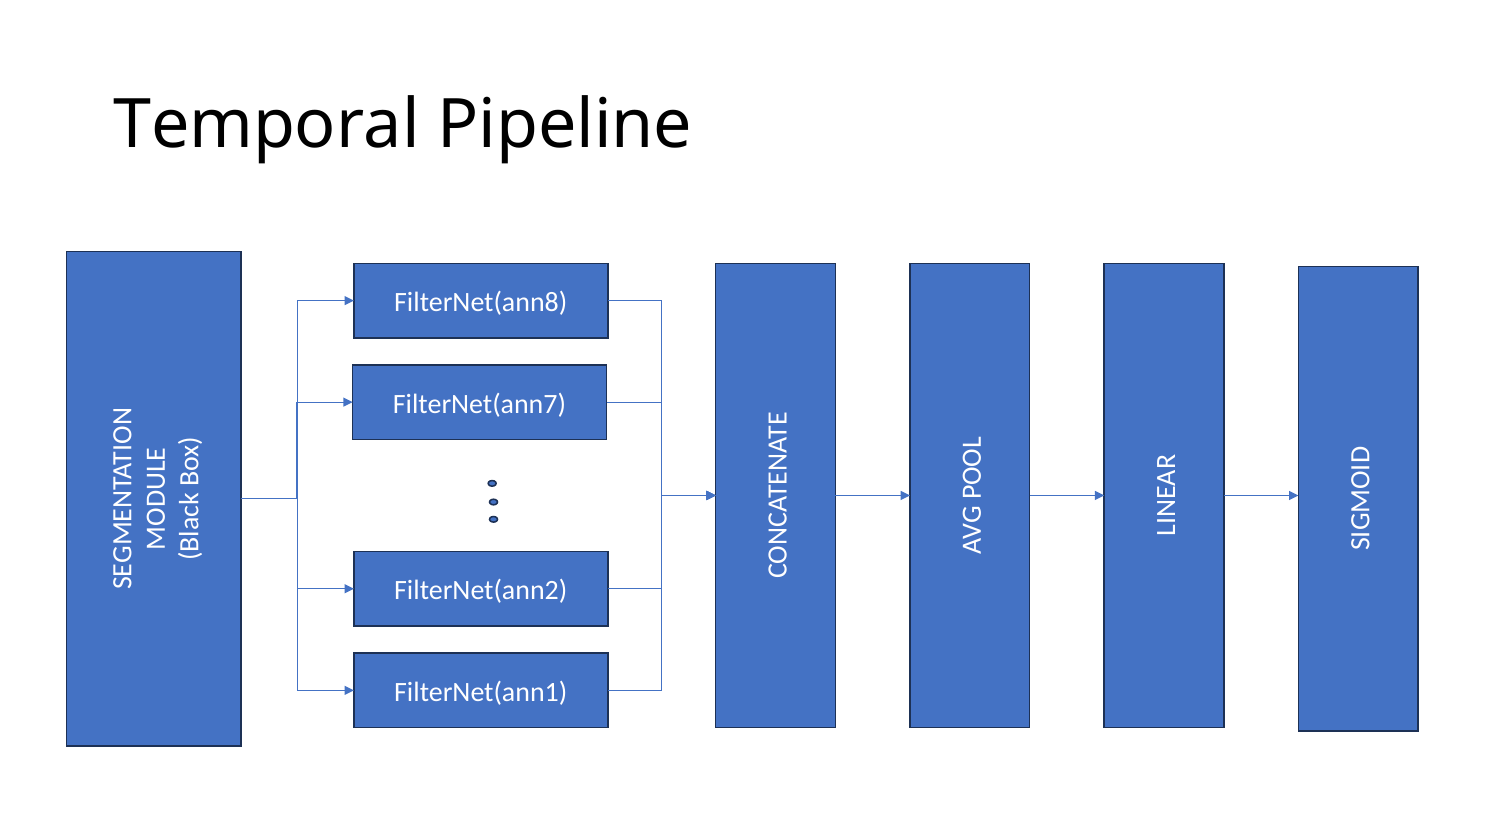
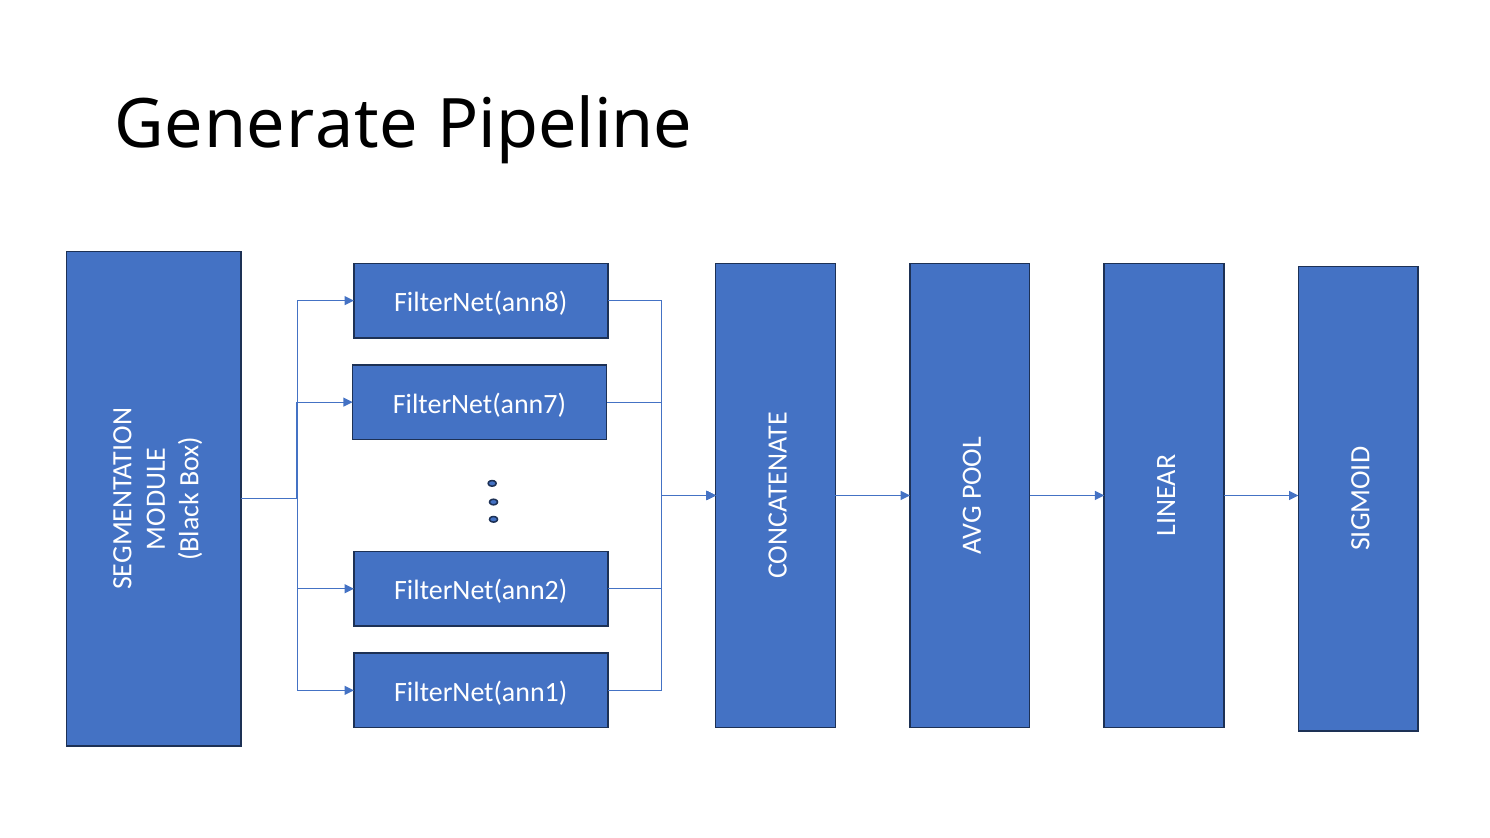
Temporal: Temporal -> Generate
